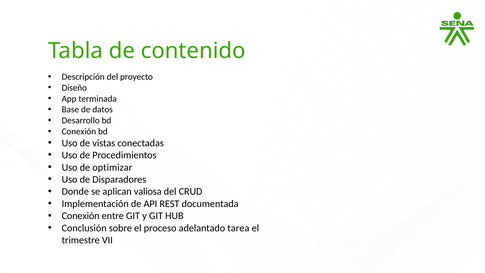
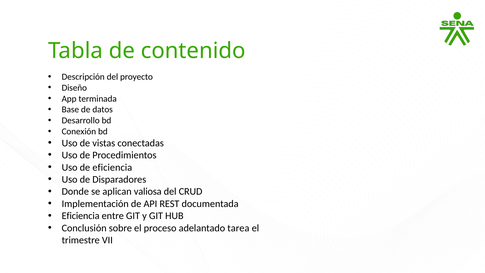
de optimizar: optimizar -> eficiencia
Conexión at (81, 216): Conexión -> Eficiencia
